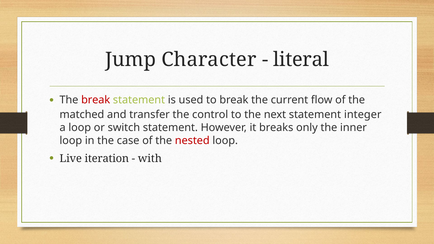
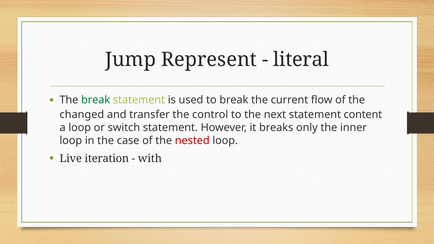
Character: Character -> Represent
break at (96, 100) colour: red -> green
matched: matched -> changed
integer: integer -> content
